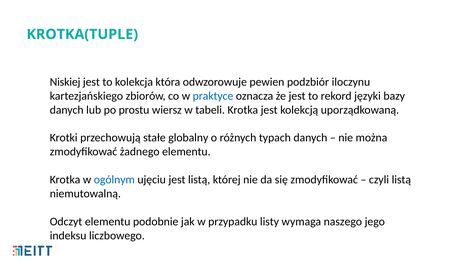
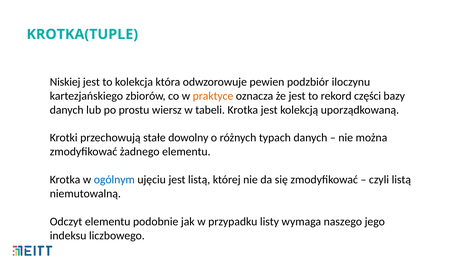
praktyce colour: blue -> orange
języki: języki -> części
globalny: globalny -> dowolny
